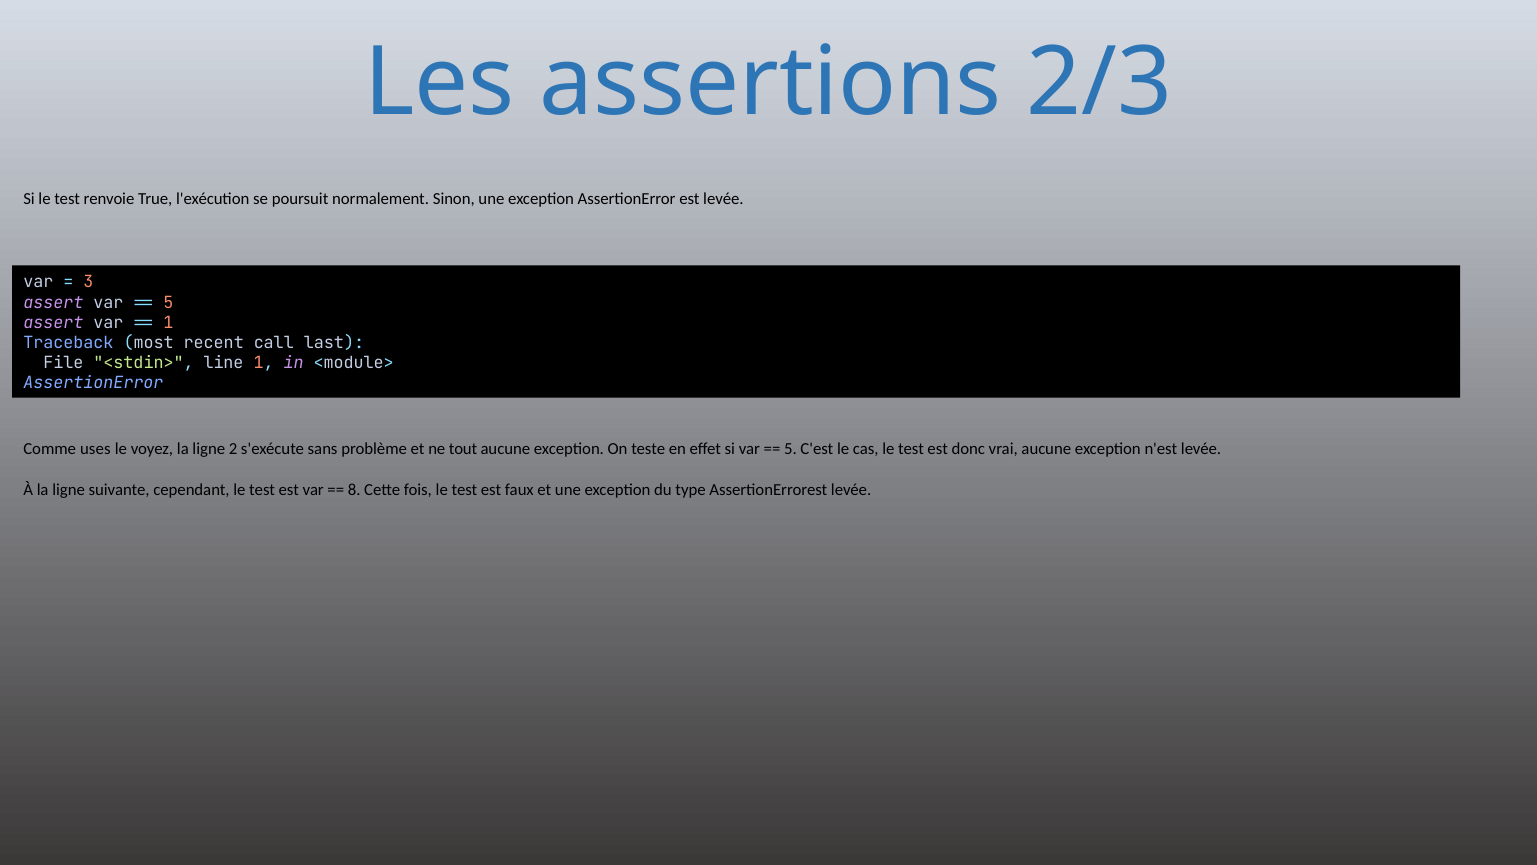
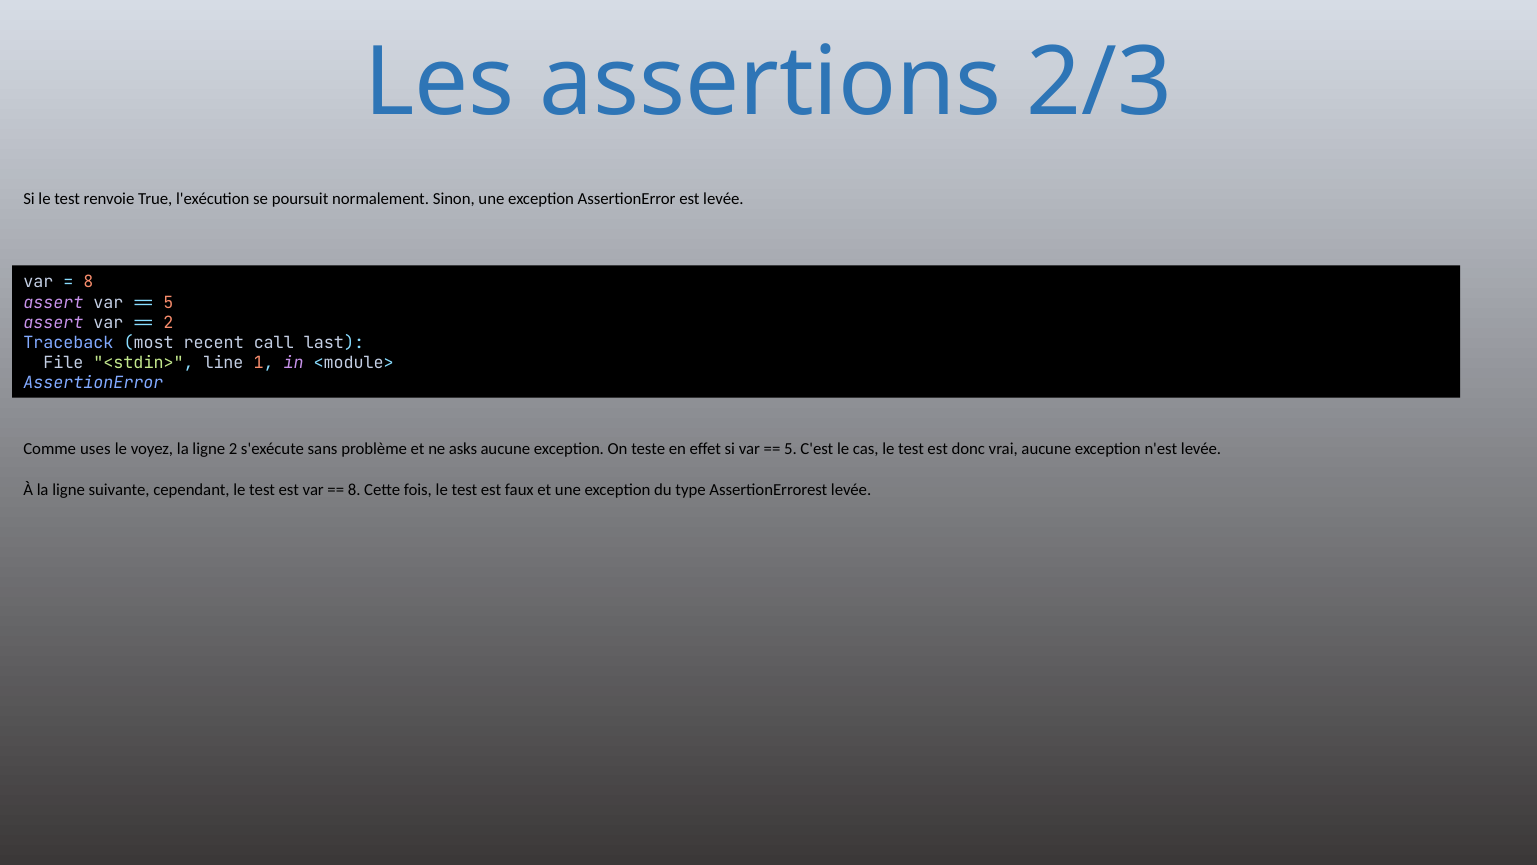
3 at (88, 282): 3 -> 8
1 at (168, 322): 1 -> 2
tout: tout -> asks
